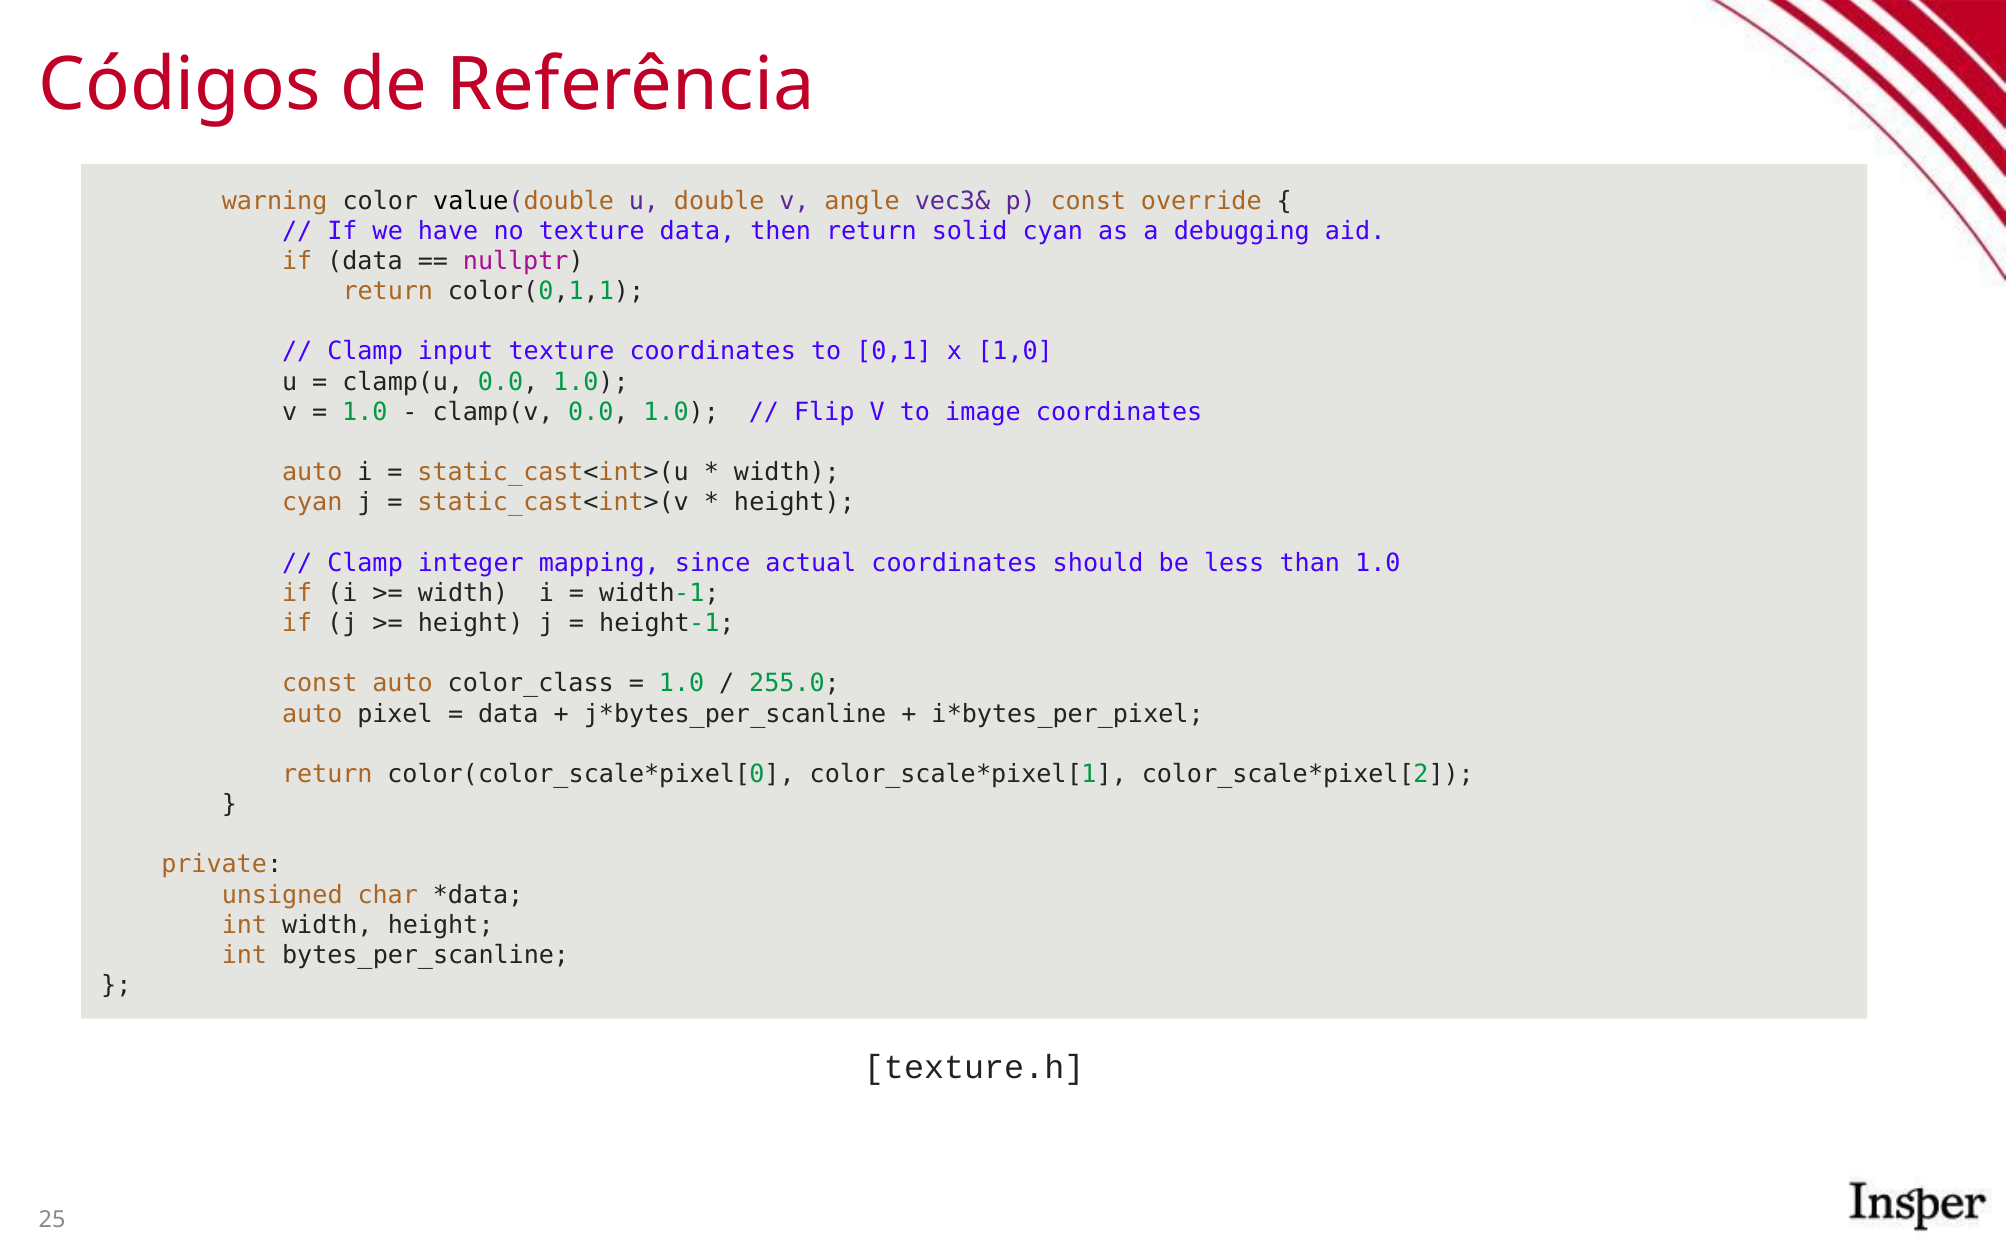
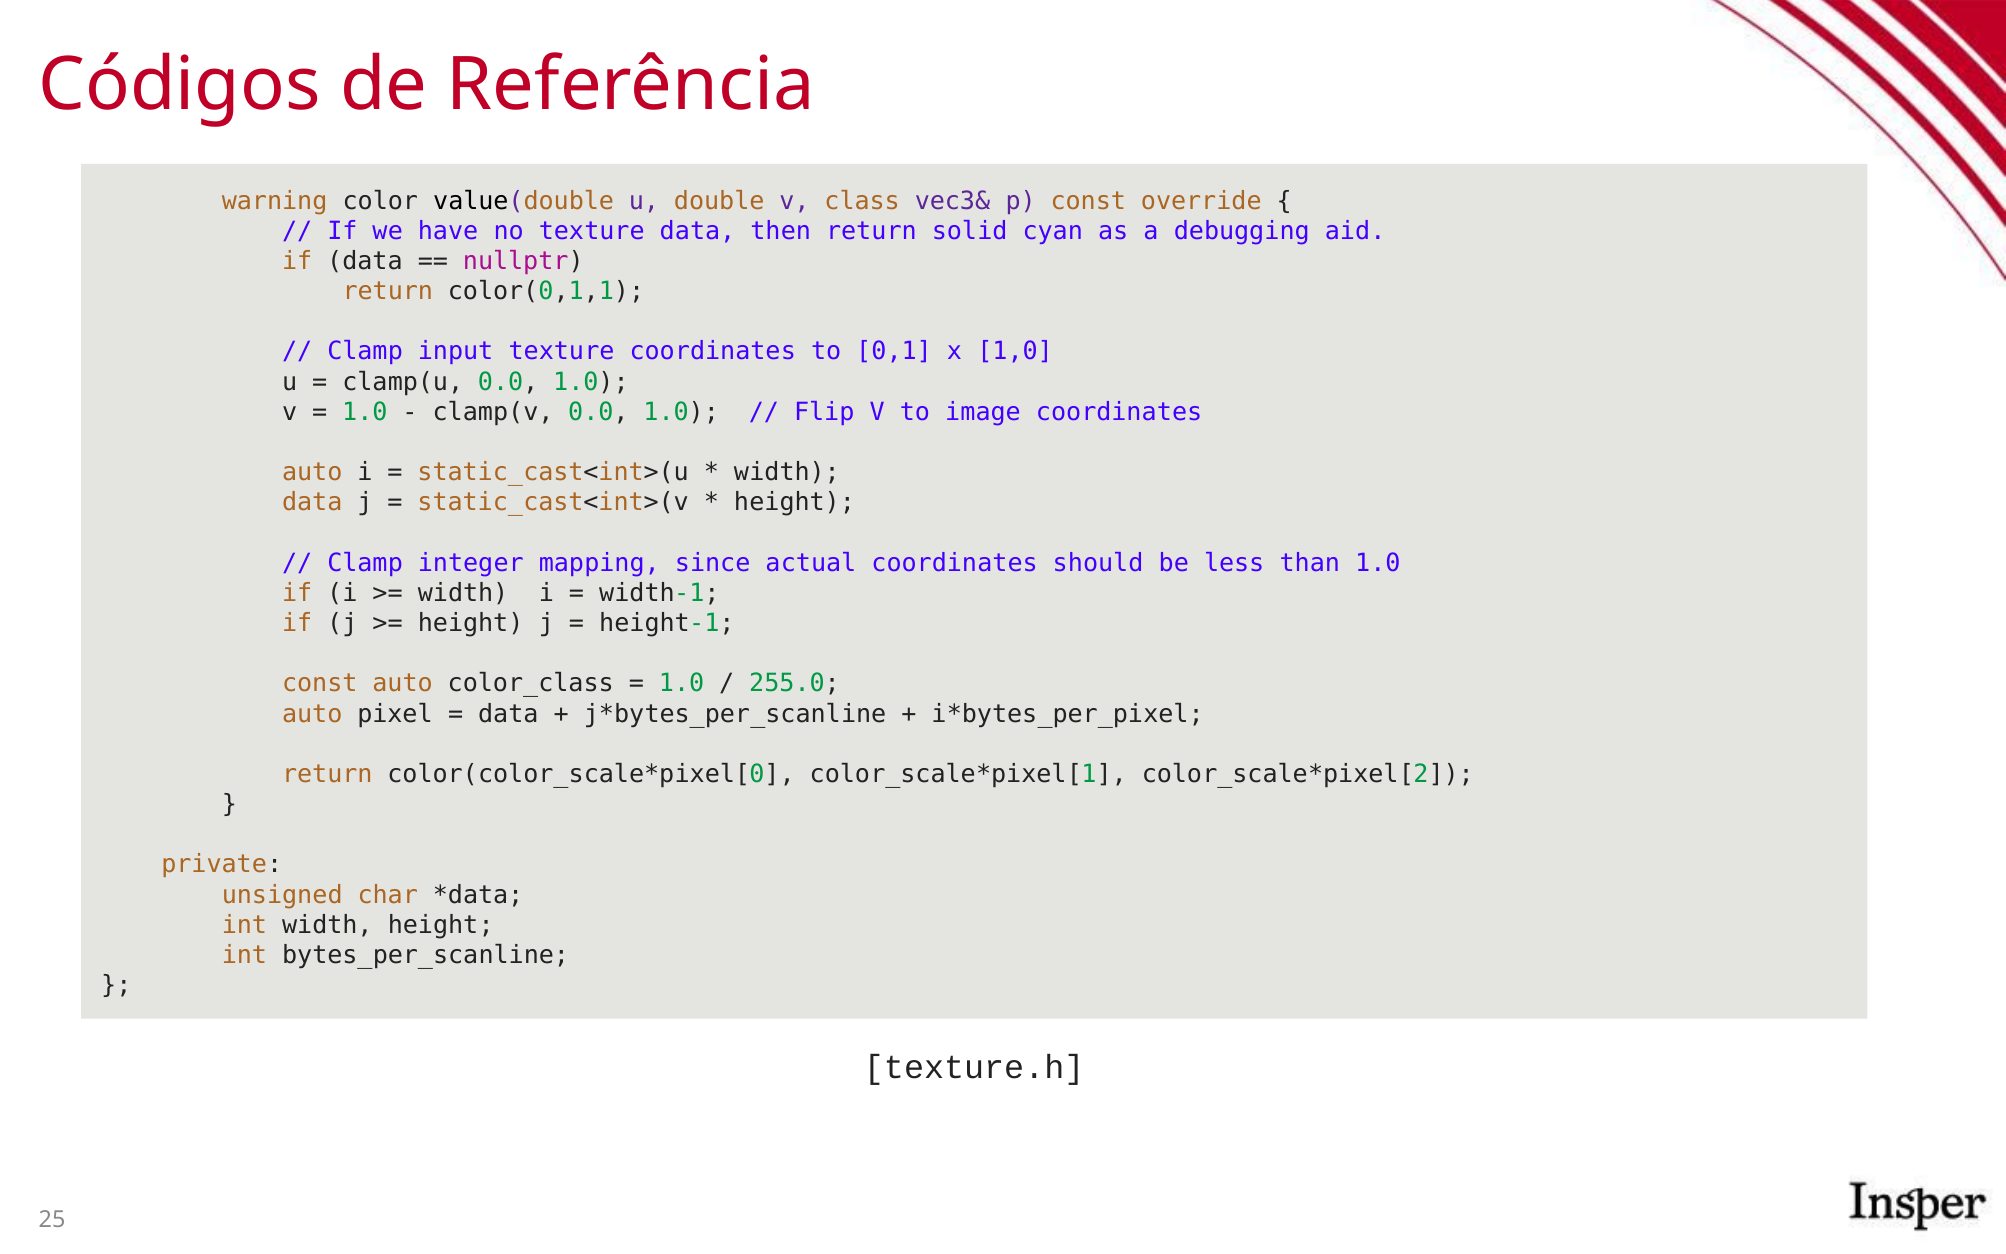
angle: angle -> class
cyan at (312, 502): cyan -> data
